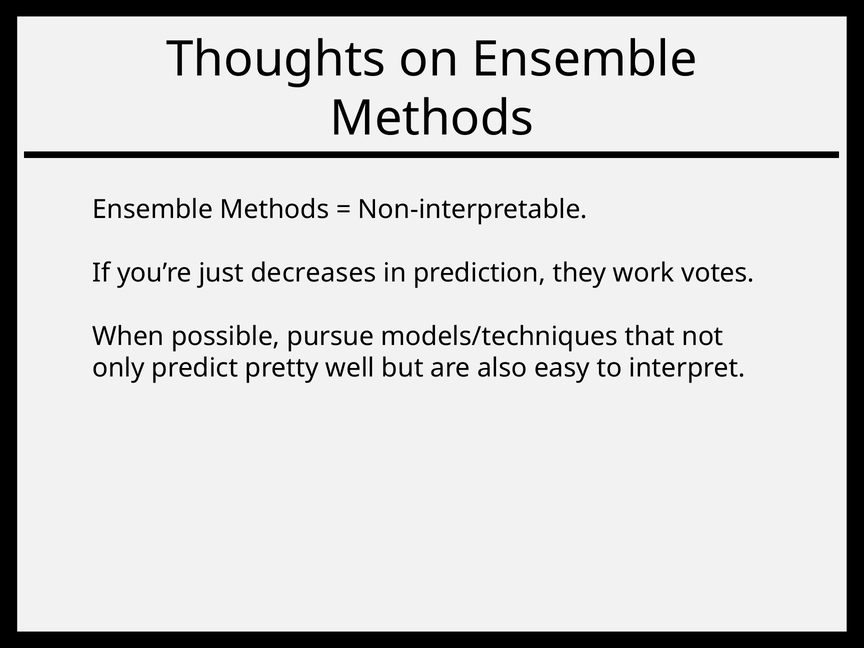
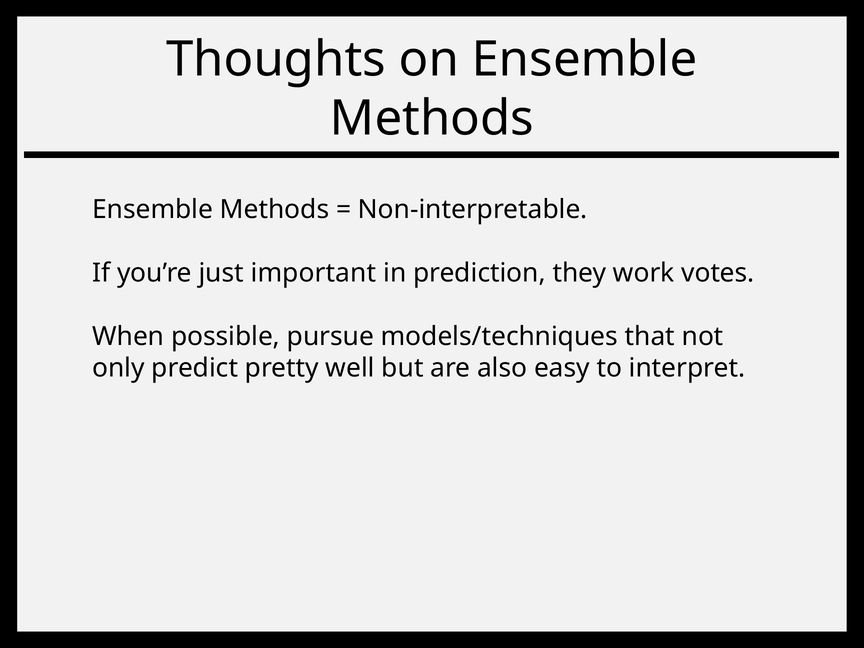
decreases: decreases -> important
